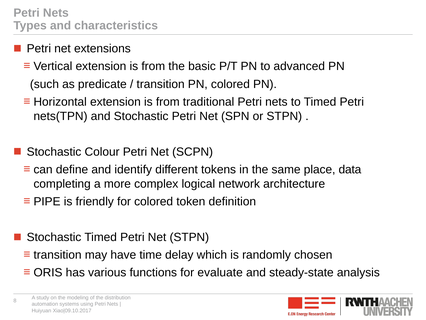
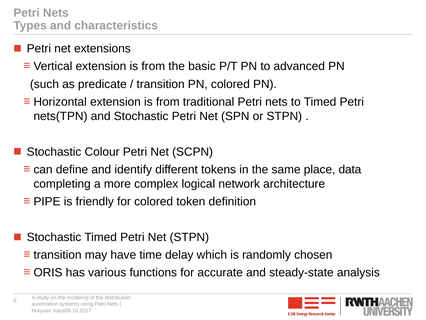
evaluate: evaluate -> accurate
